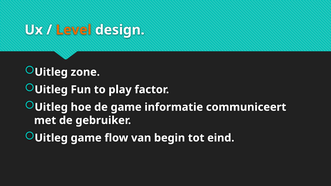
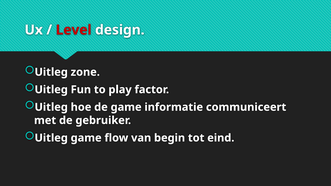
Level colour: orange -> red
